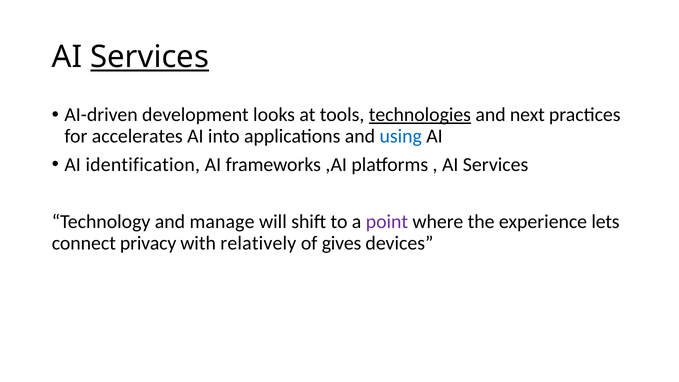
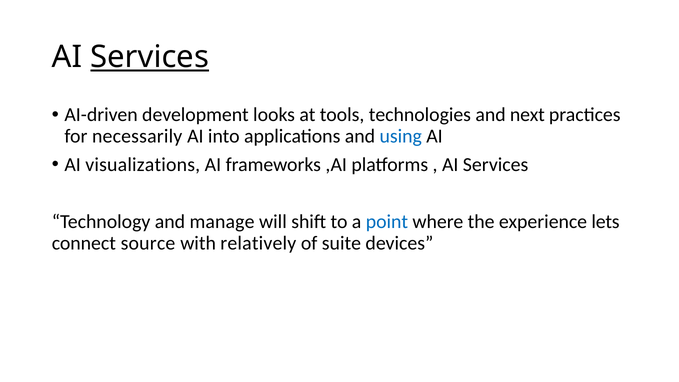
technologies underline: present -> none
accelerates: accelerates -> necessarily
identification: identification -> visualizations
point colour: purple -> blue
privacy: privacy -> source
gives: gives -> suite
